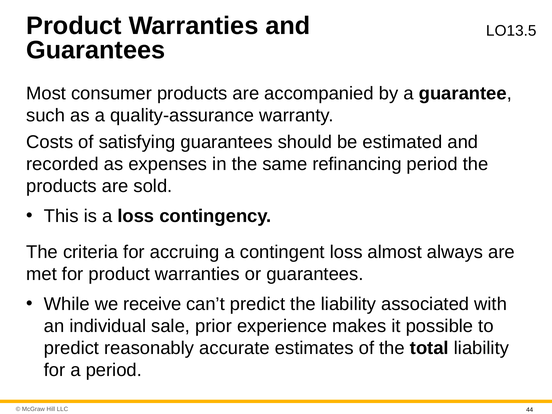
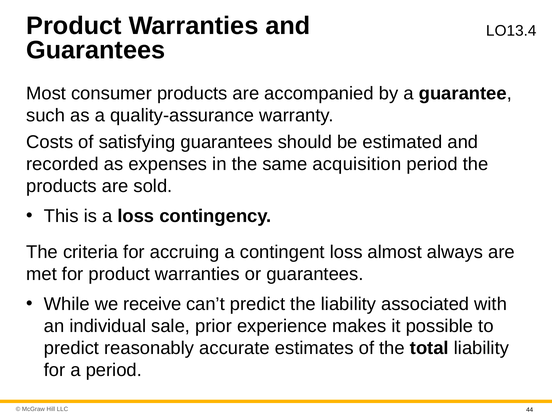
O13.5: O13.5 -> O13.4
refinancing: refinancing -> acquisition
